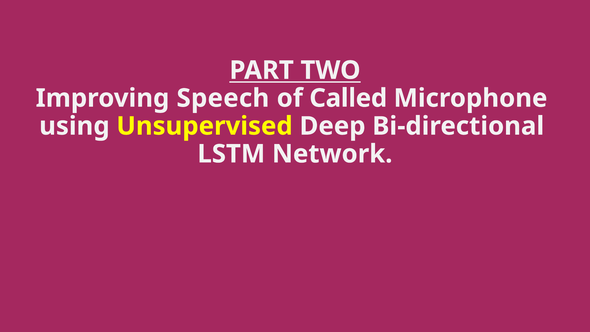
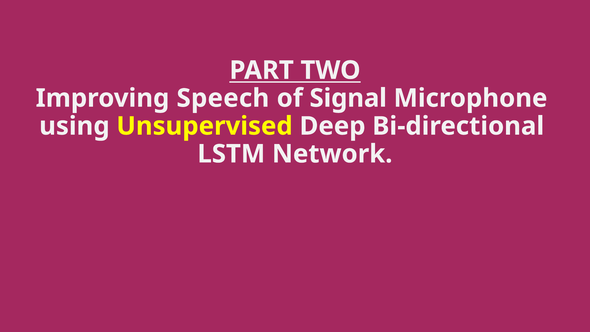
Called: Called -> Signal
